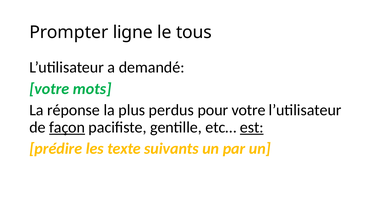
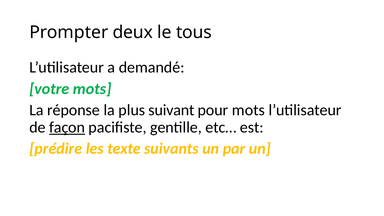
ligne: ligne -> deux
perdus: perdus -> suivant
pour votre: votre -> mots
est underline: present -> none
